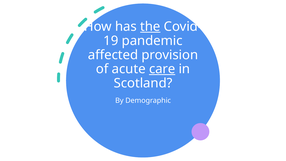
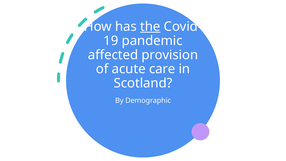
care underline: present -> none
